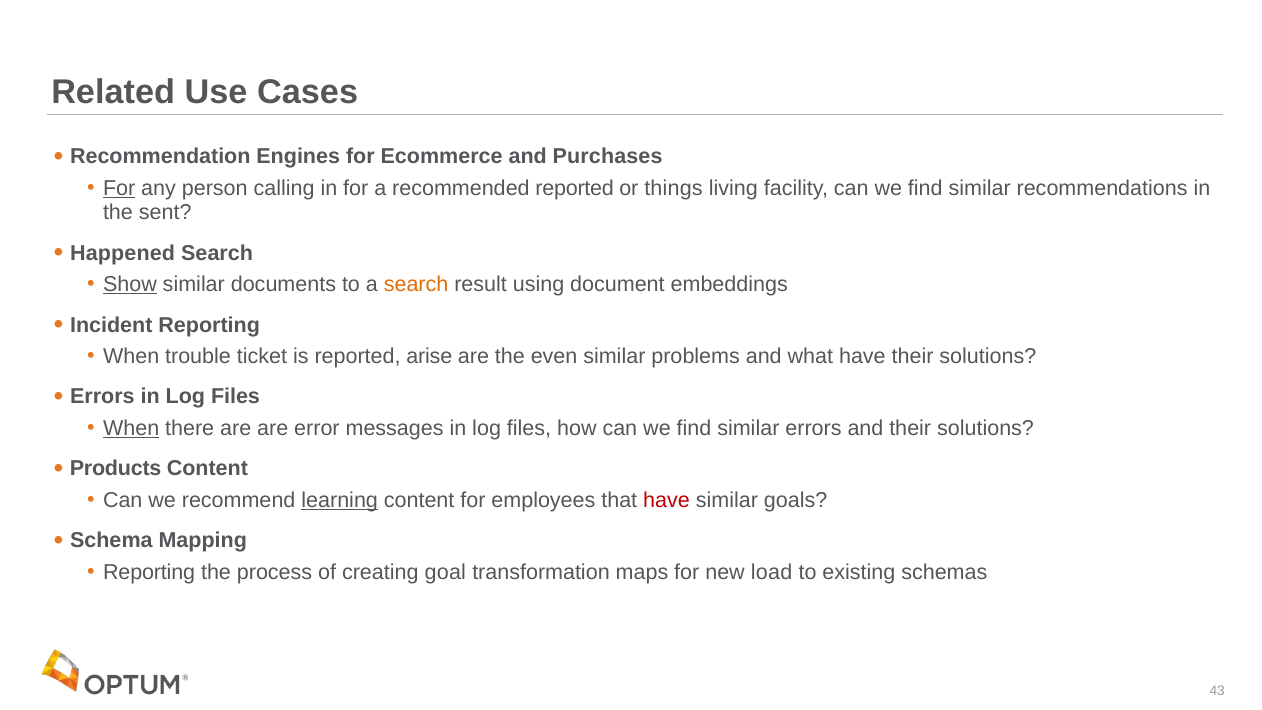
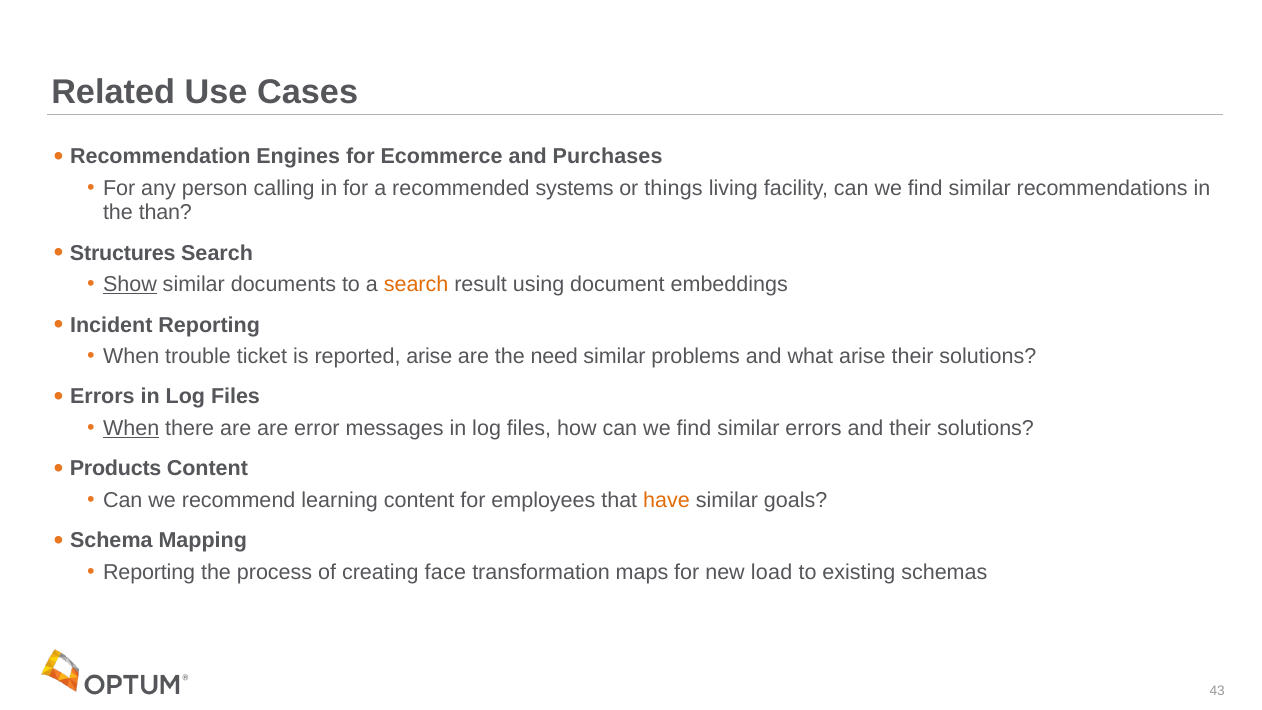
For at (119, 188) underline: present -> none
recommended reported: reported -> systems
sent: sent -> than
Happened: Happened -> Structures
even: even -> need
what have: have -> arise
learning underline: present -> none
have at (667, 500) colour: red -> orange
goal: goal -> face
